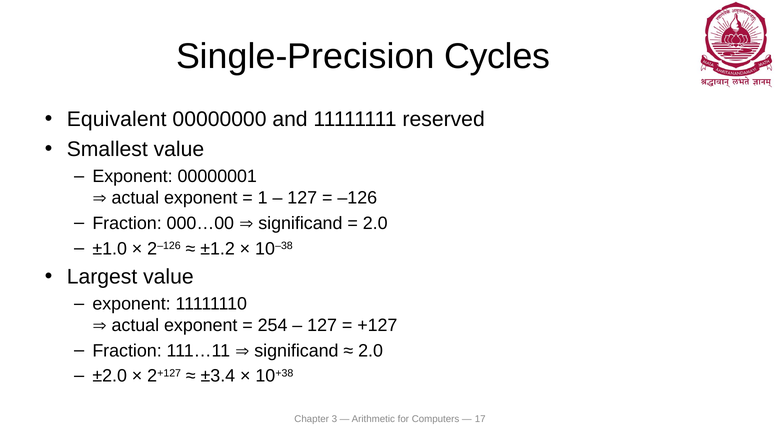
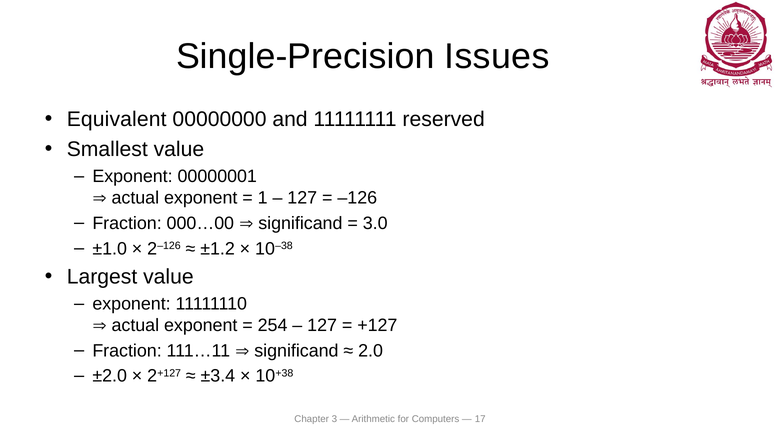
Cycles: Cycles -> Issues
2.0 at (375, 223): 2.0 -> 3.0
